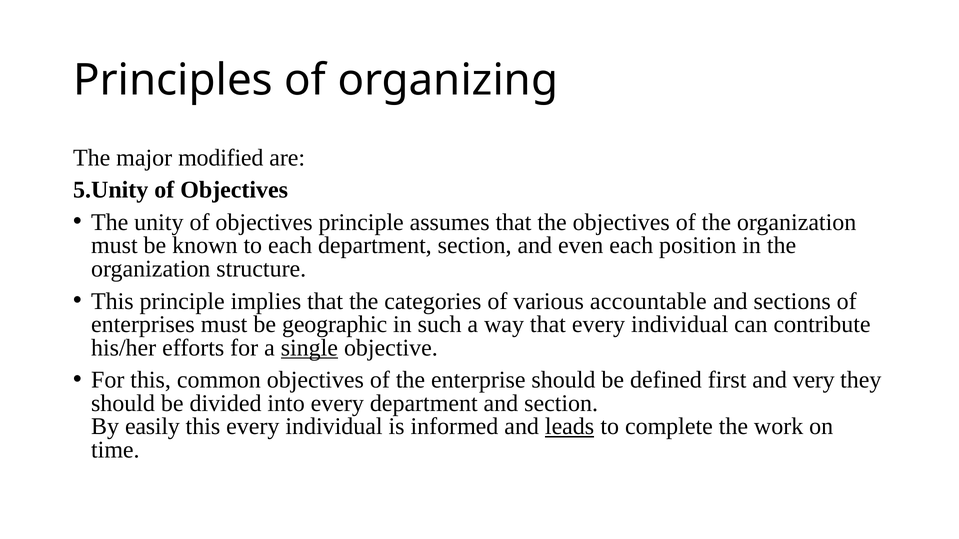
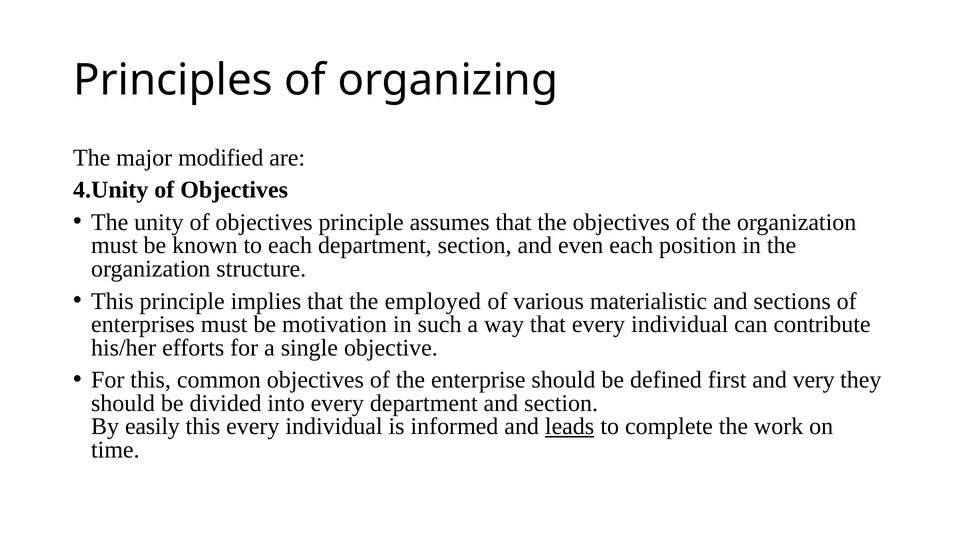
5.Unity: 5.Unity -> 4.Unity
categories: categories -> employed
accountable: accountable -> materialistic
geographic: geographic -> motivation
single underline: present -> none
